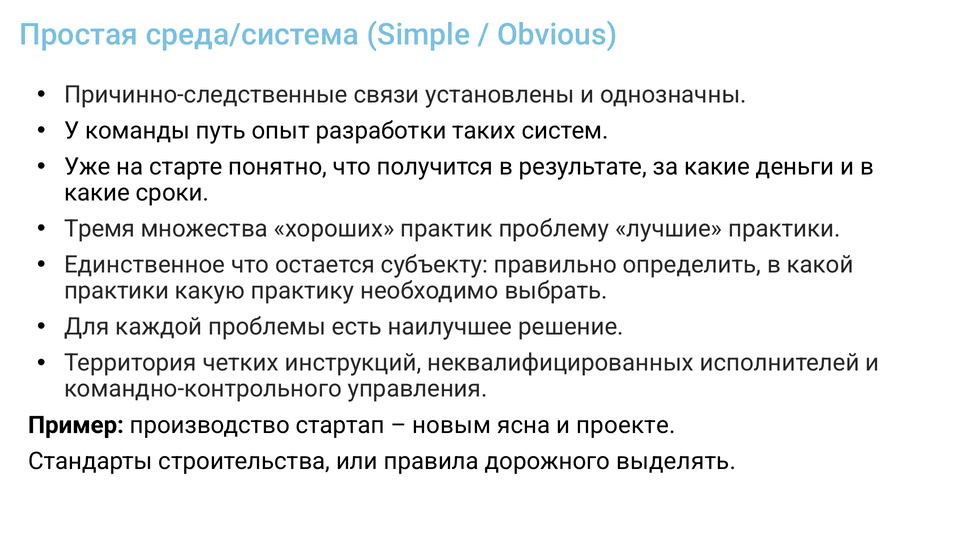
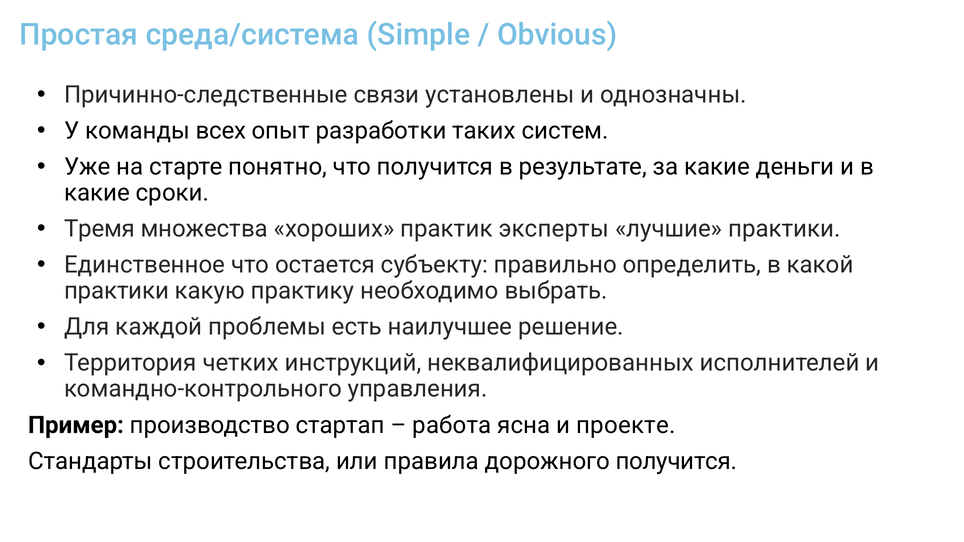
путь: путь -> всех
проблему: проблему -> эксперты
новым: новым -> работа
дорожного выделять: выделять -> получится
